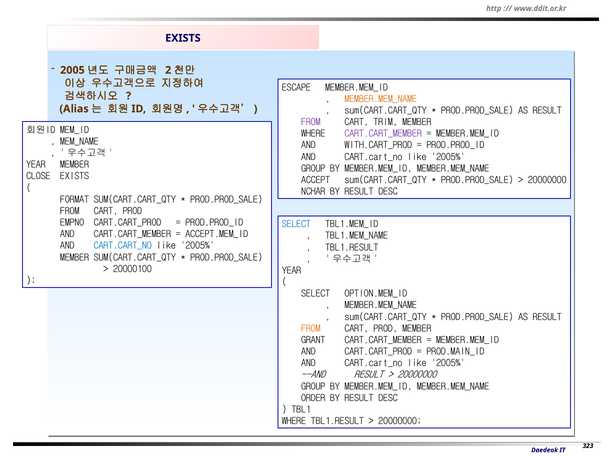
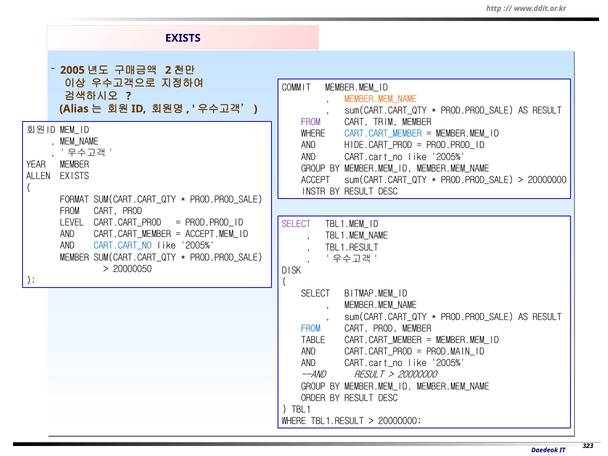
ESCAPE: ESCAPE -> COMMIT
CART.CART_MEMBER at (383, 134) colour: purple -> blue
WITH.CART_PROD: WITH.CART_PROD -> HIDE.CART_PROD
CLOSE: CLOSE -> ALLEN
NCHAR: NCHAR -> INSTR
EMPNO: EMPNO -> LEVEL
SELECT at (296, 224) colour: blue -> purple
20000100: 20000100 -> 20000050
YEAR at (292, 271): YEAR -> DISK
OPTION.MEM_ID: OPTION.MEM_ID -> BITMAP.MEM_ID
FROM at (311, 328) colour: orange -> blue
GRANT: GRANT -> TABLE
